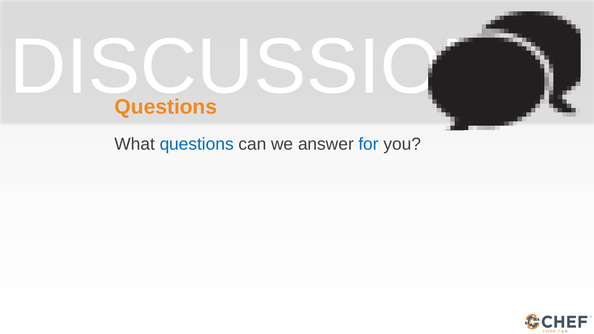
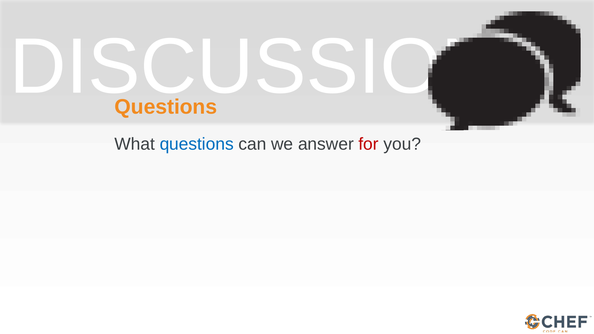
for colour: blue -> red
